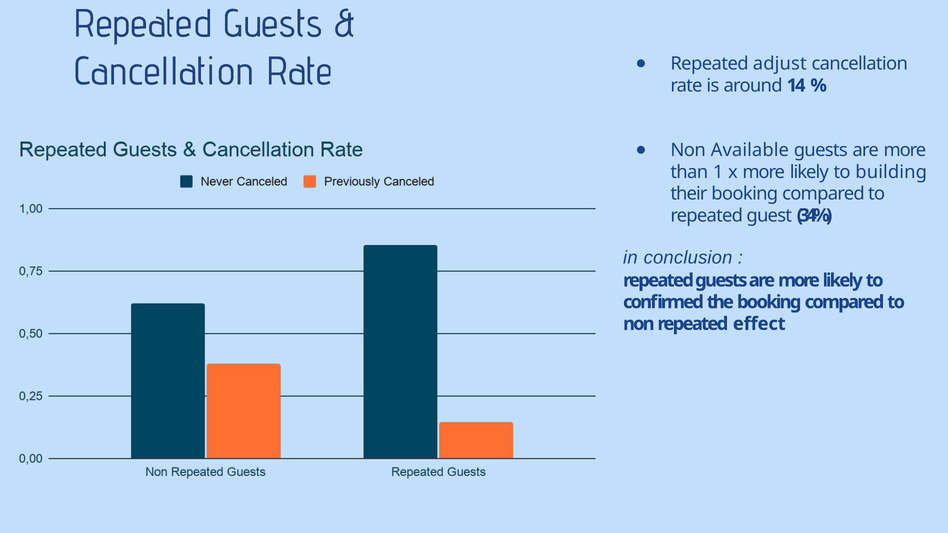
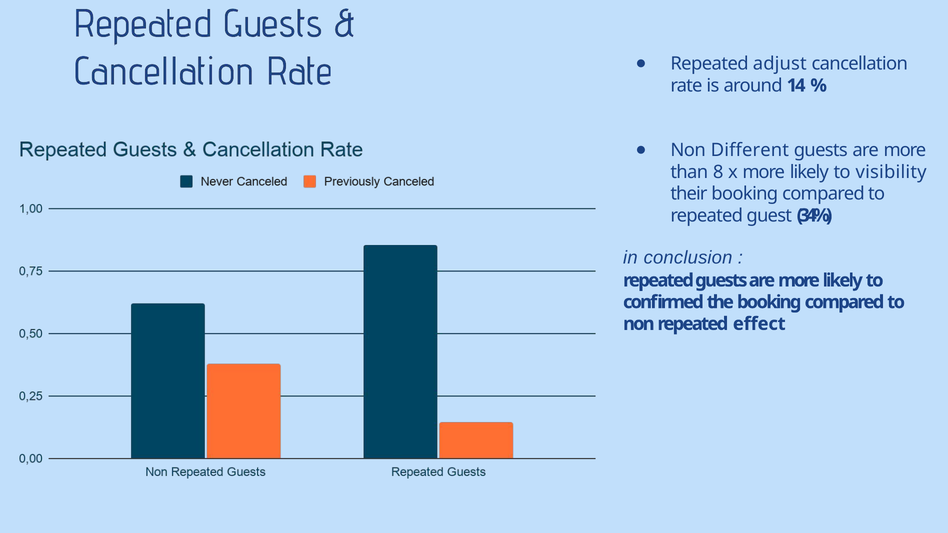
Available: Available -> Different
1: 1 -> 8
building: building -> visibility
